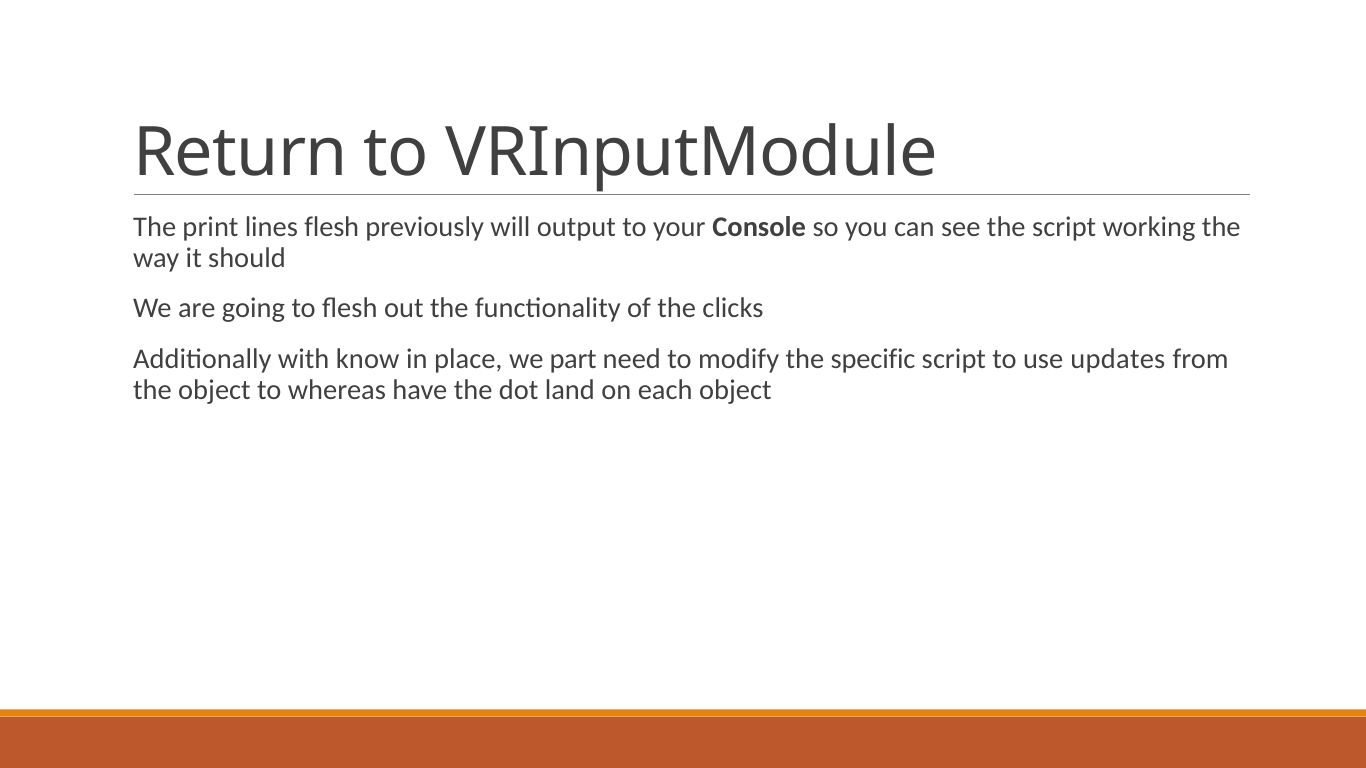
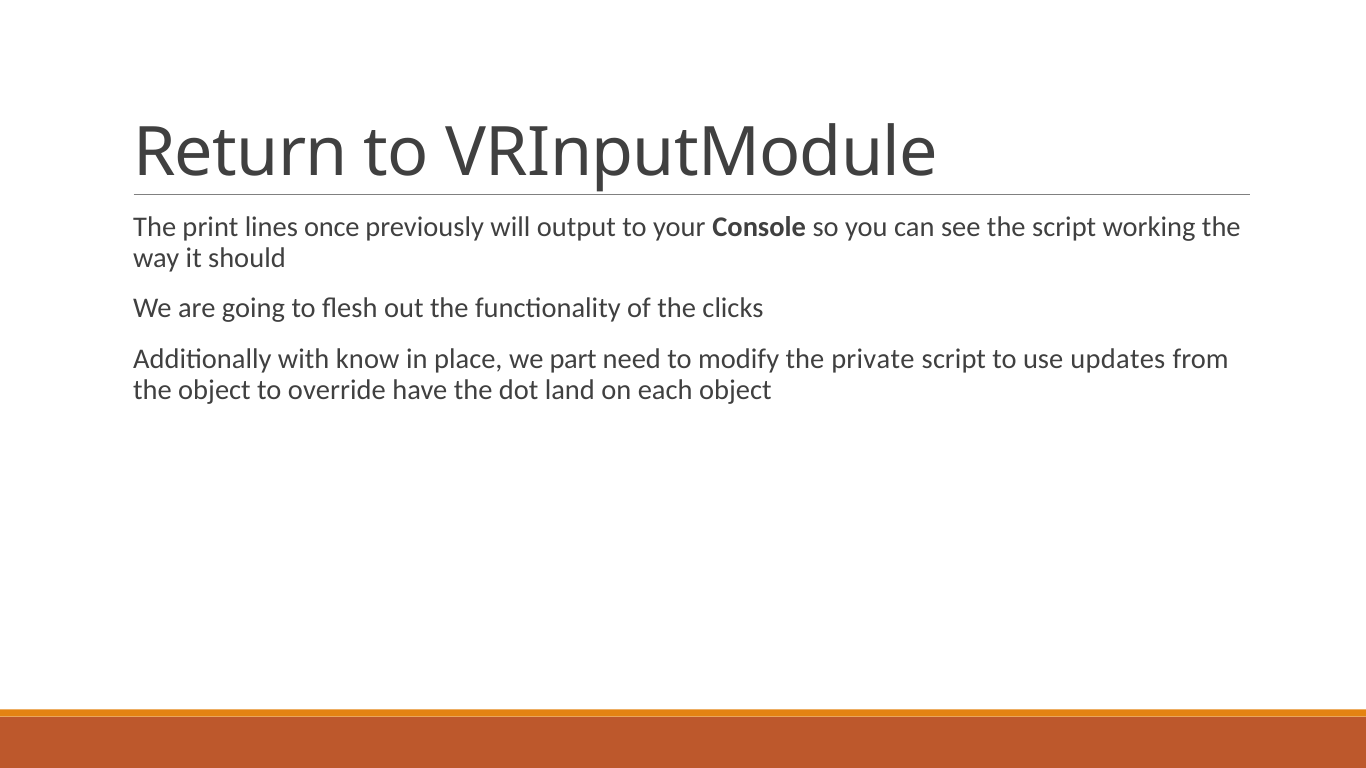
lines flesh: flesh -> once
specific: specific -> private
whereas: whereas -> override
